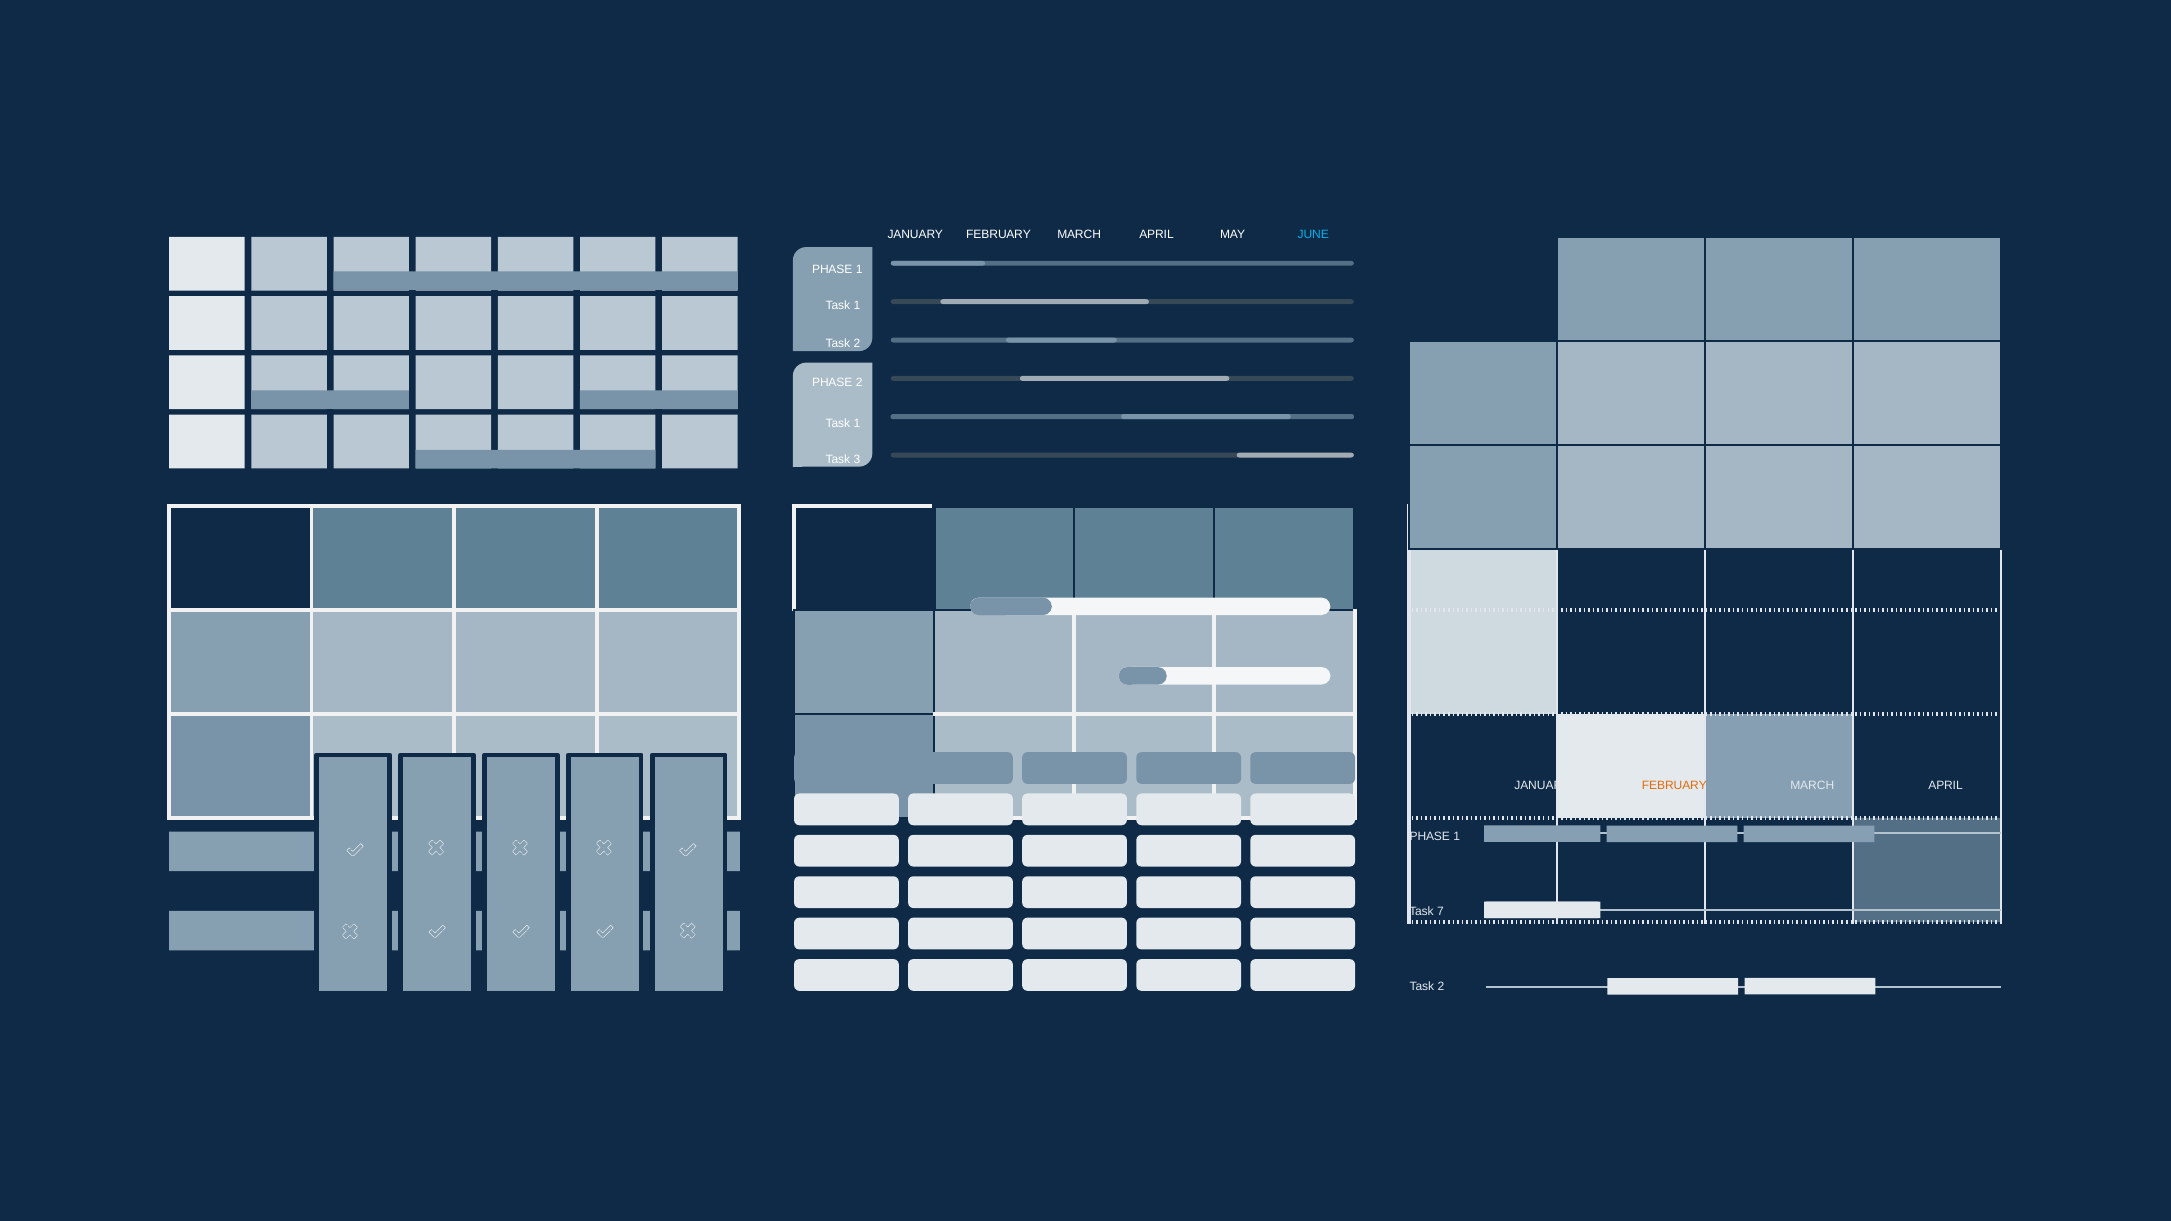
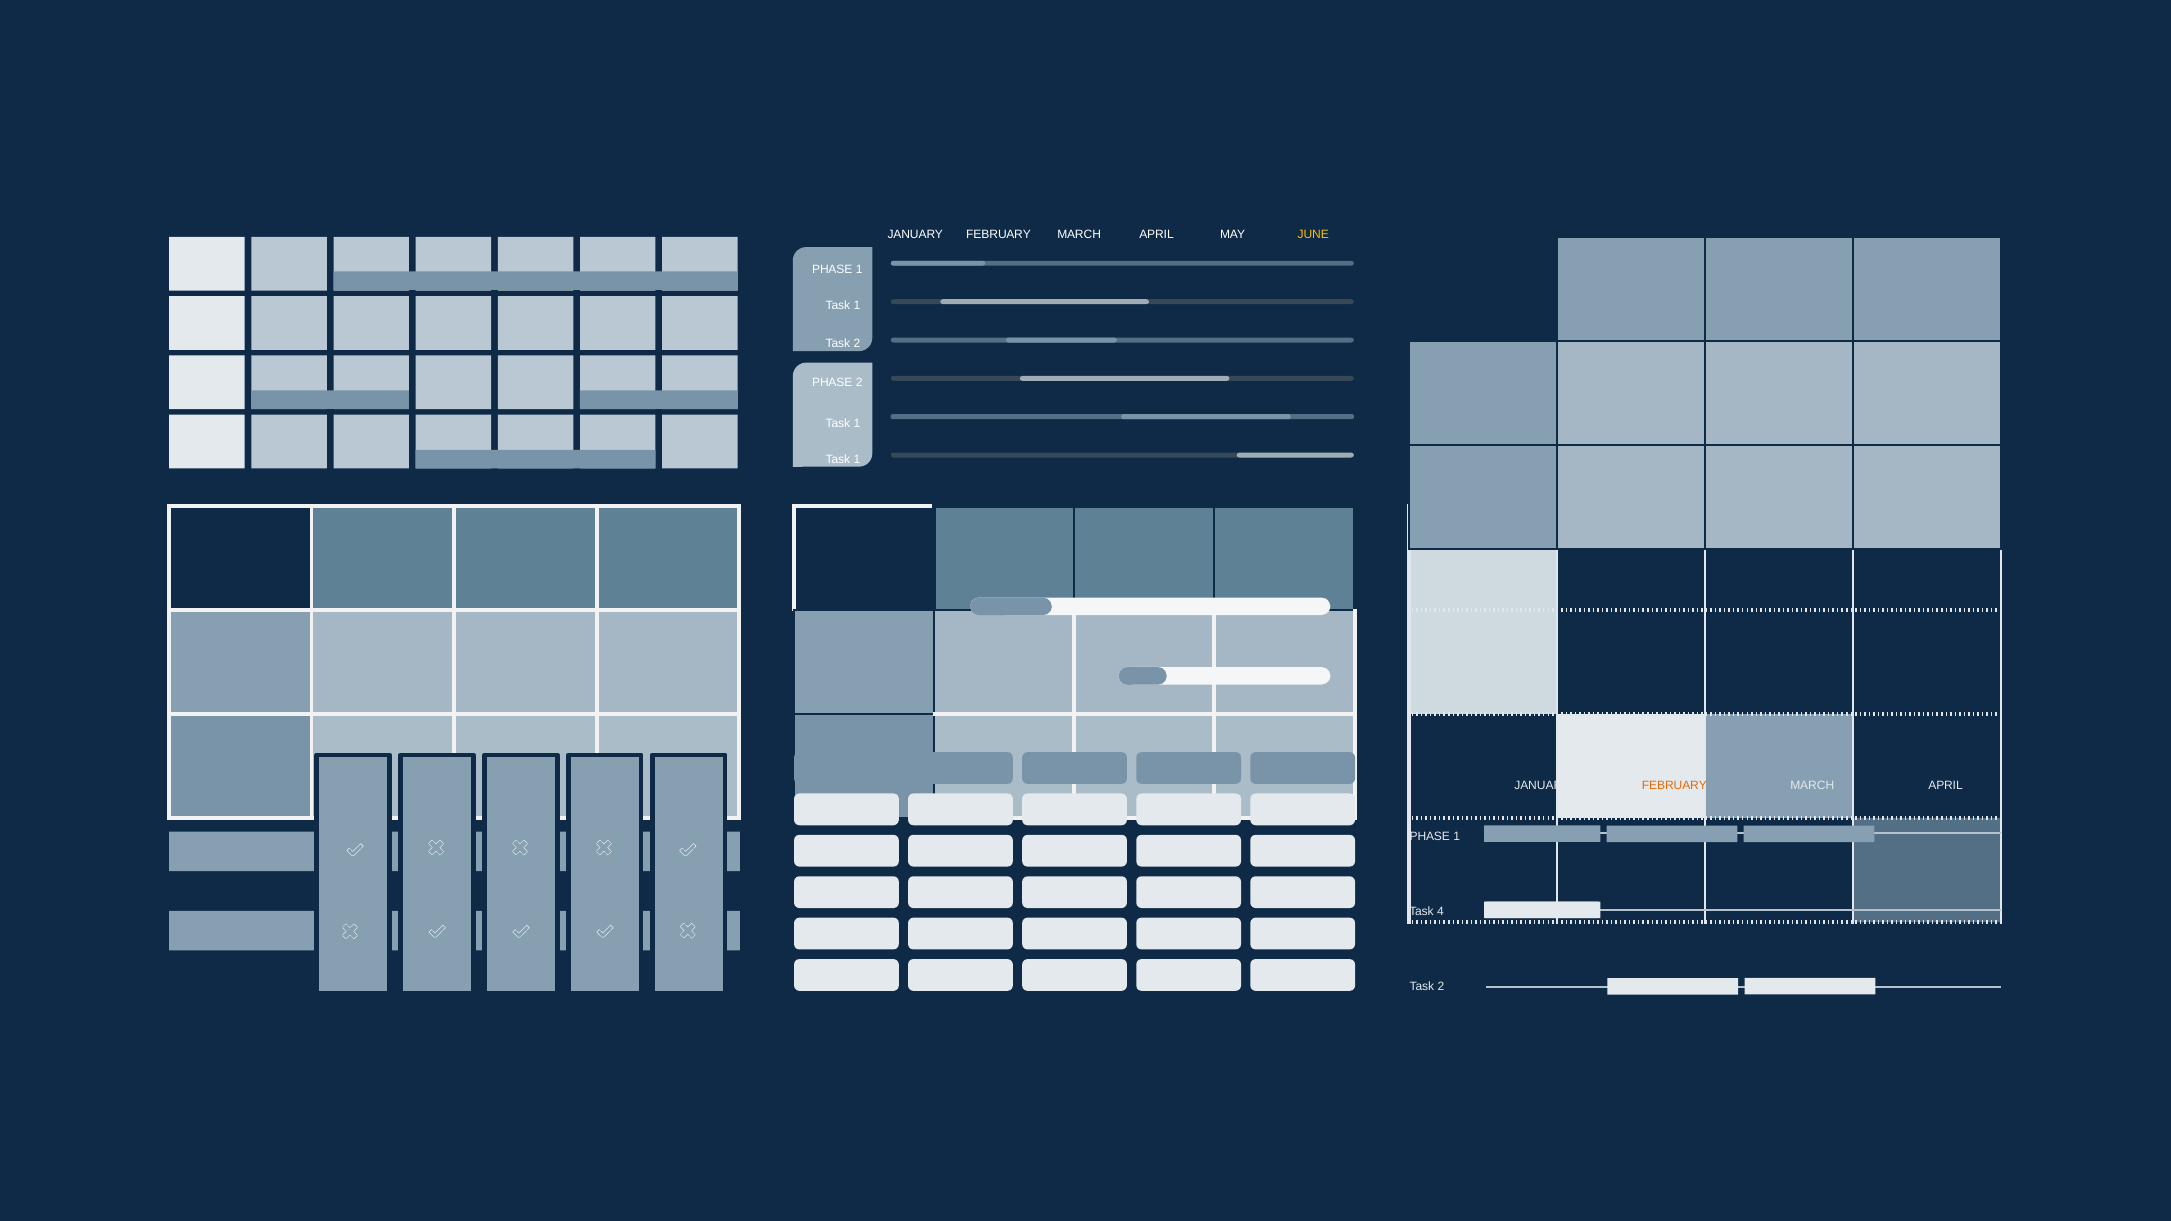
JUNE colour: light blue -> yellow
3 at (857, 460): 3 -> 1
7: 7 -> 4
